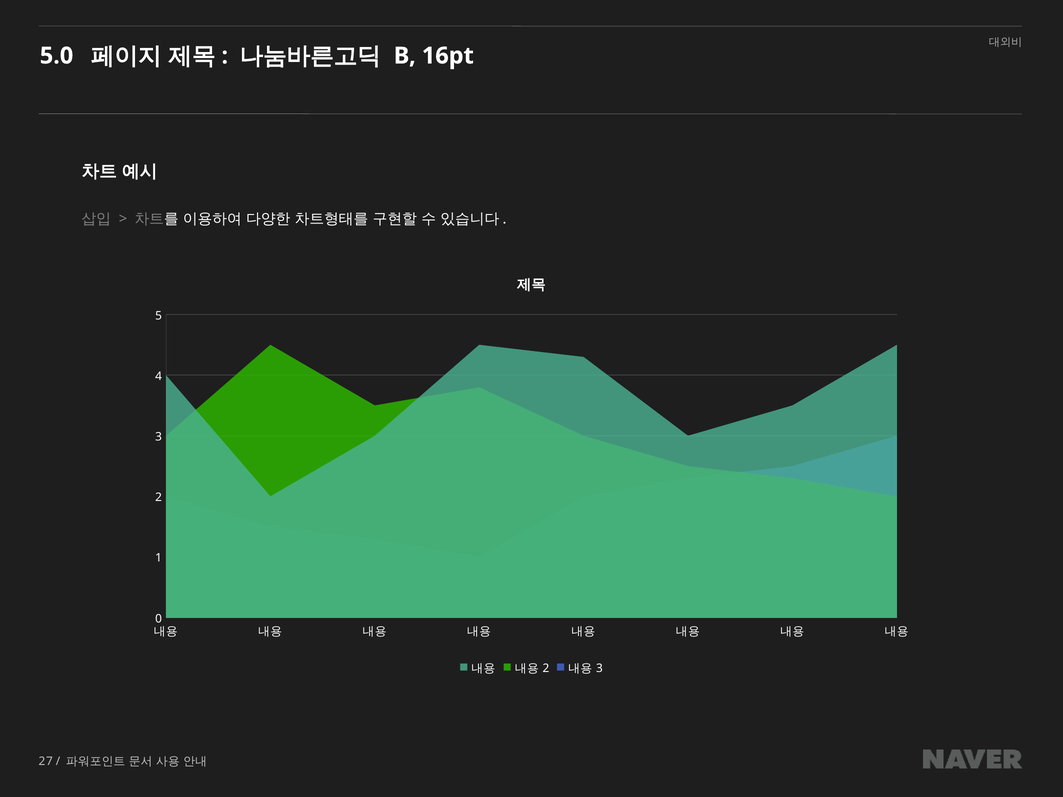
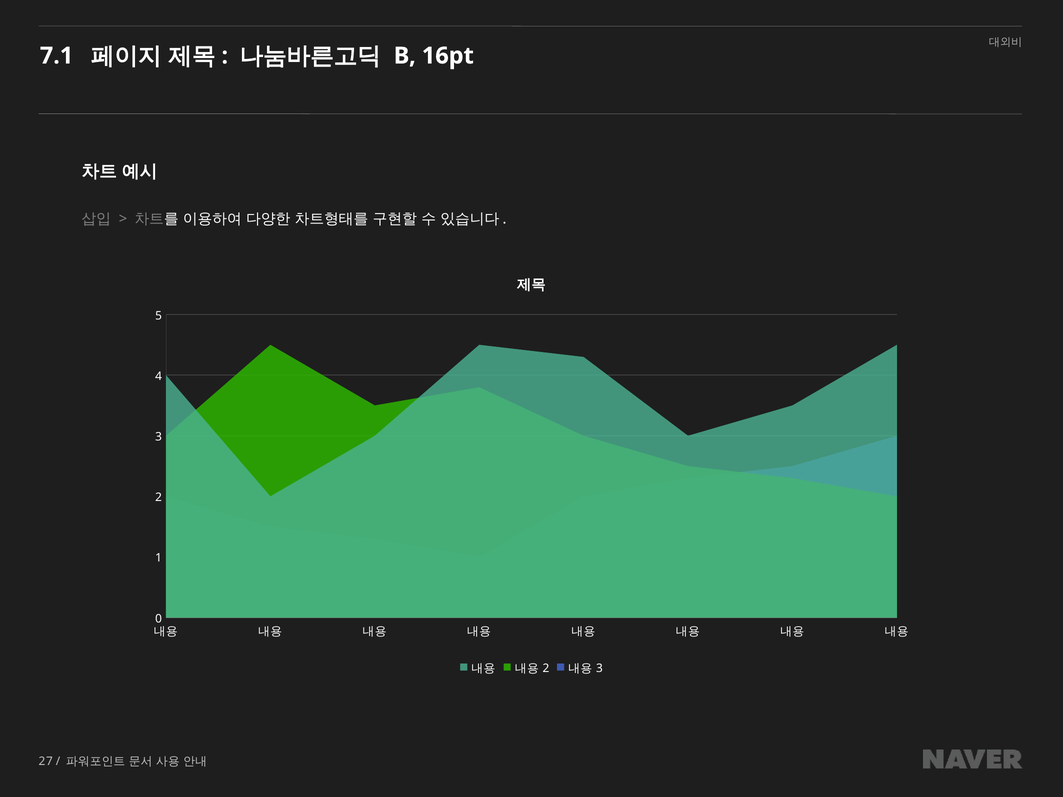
5.0: 5.0 -> 7.1
